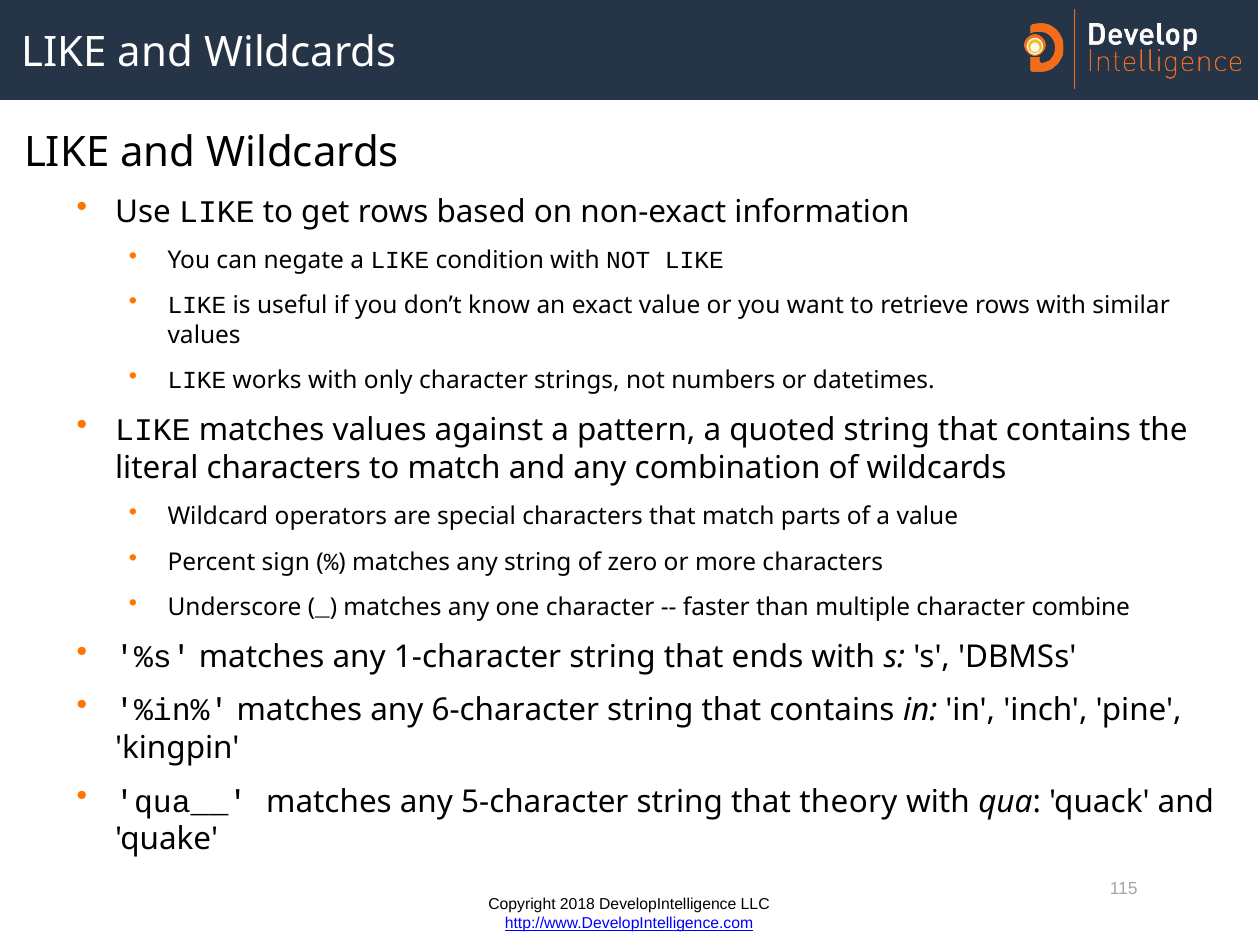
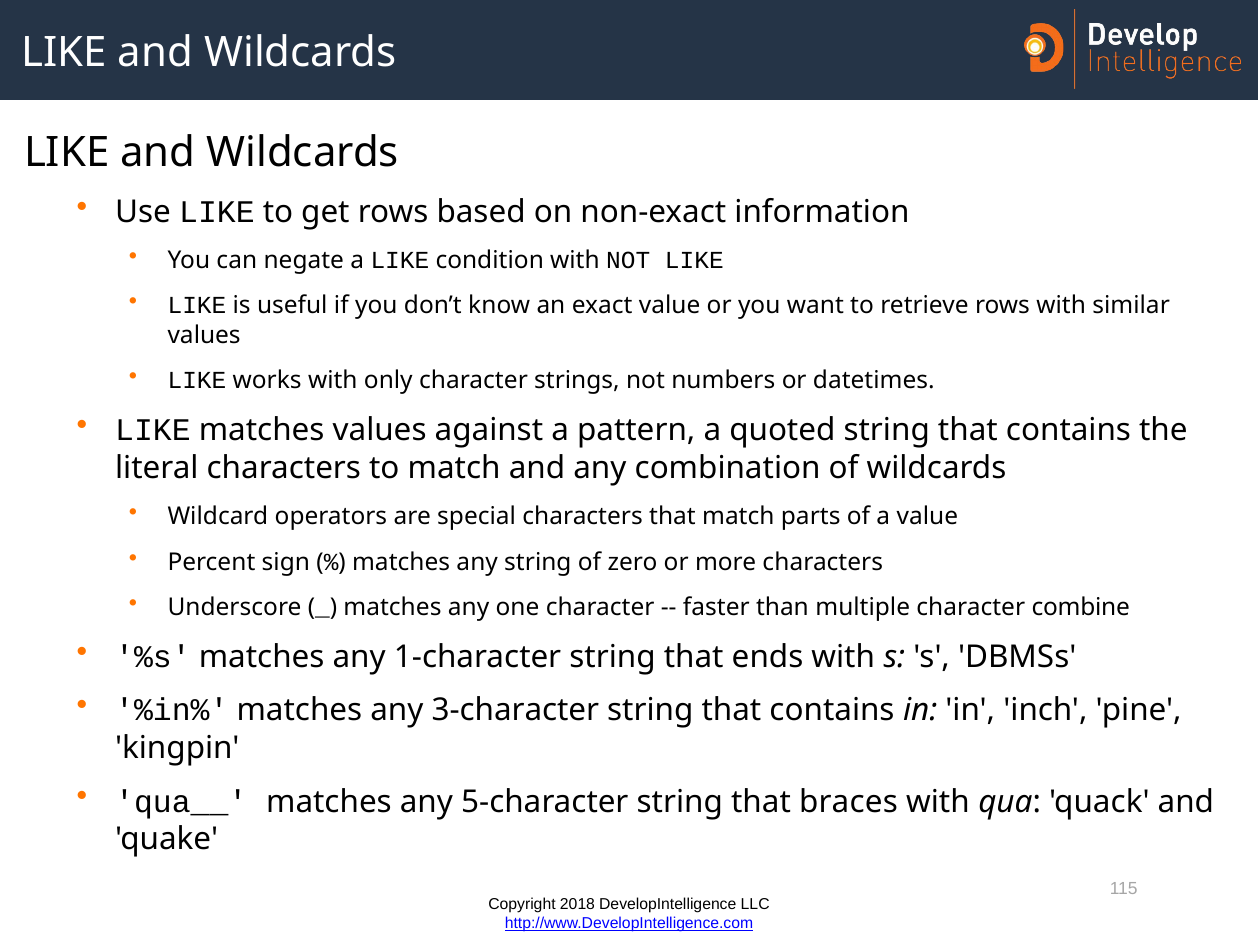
6-character: 6-character -> 3-character
theory: theory -> braces
